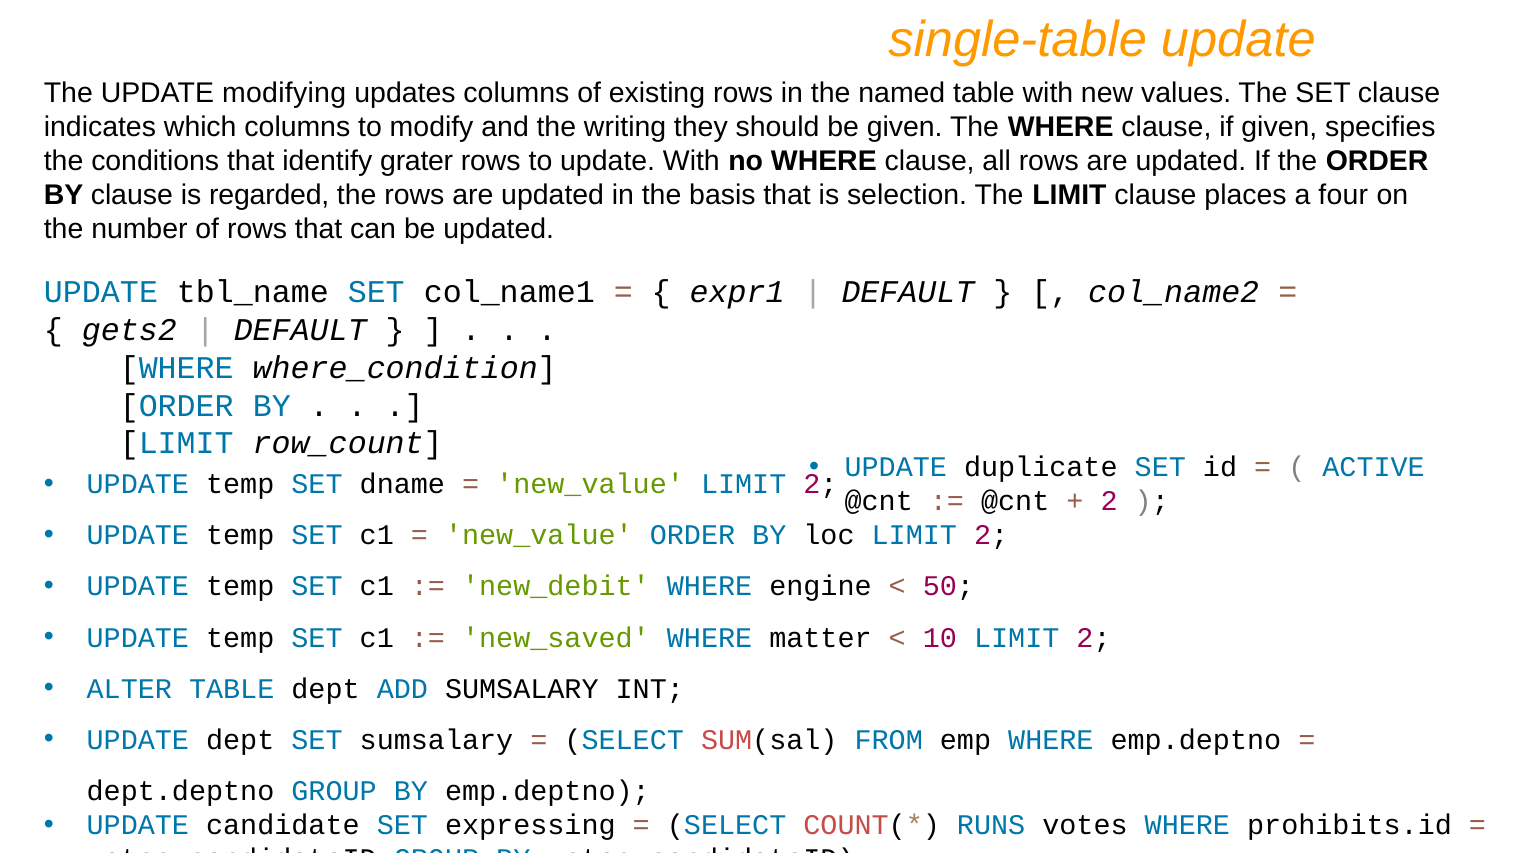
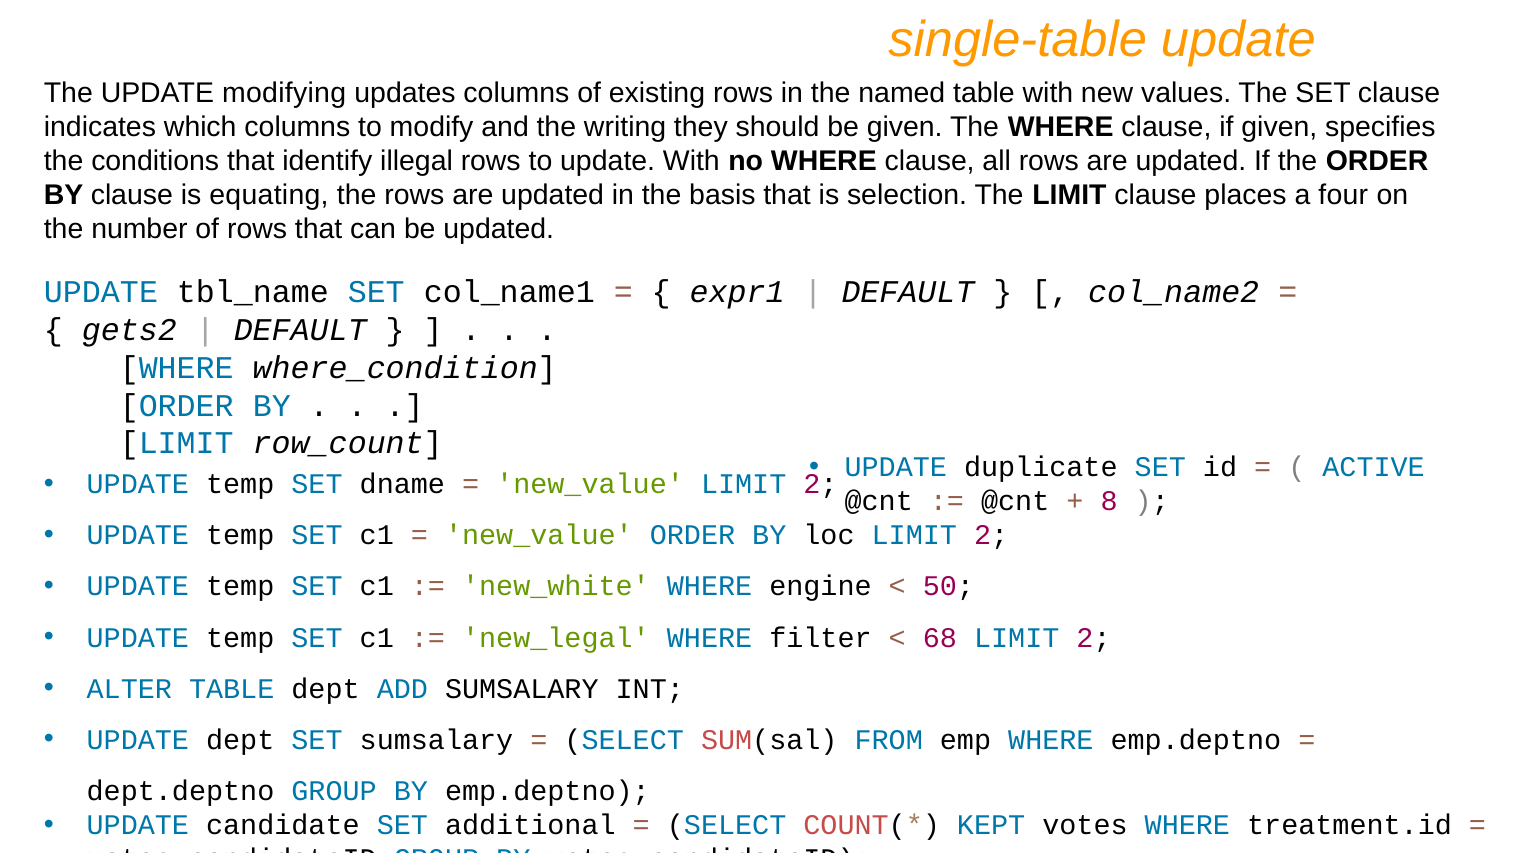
grater: grater -> illegal
regarded: regarded -> equating
2 at (1109, 502): 2 -> 8
new_debit: new_debit -> new_white
new_saved: new_saved -> new_legal
matter: matter -> filter
10: 10 -> 68
expressing: expressing -> additional
RUNS: RUNS -> KEPT
prohibits.id: prohibits.id -> treatment.id
